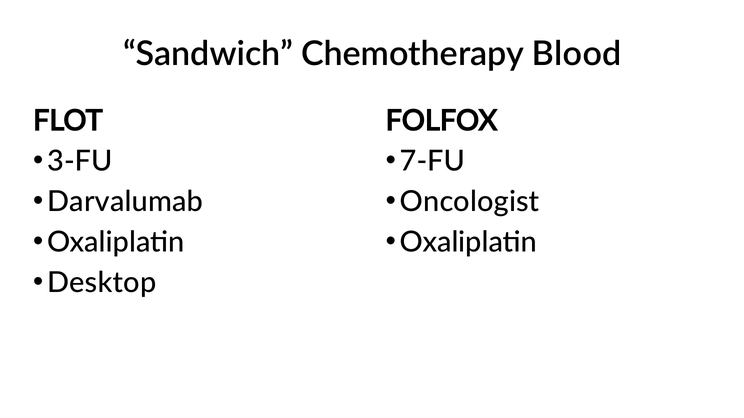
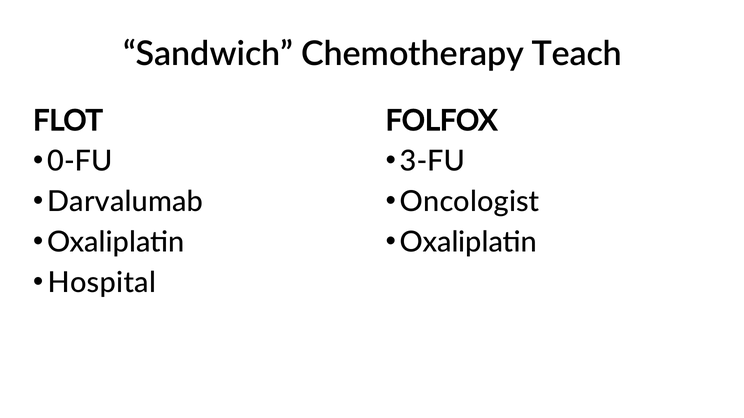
Blood: Blood -> Teach
3-FU: 3-FU -> 0-FU
7-FU: 7-FU -> 3-FU
Desktop: Desktop -> Hospital
